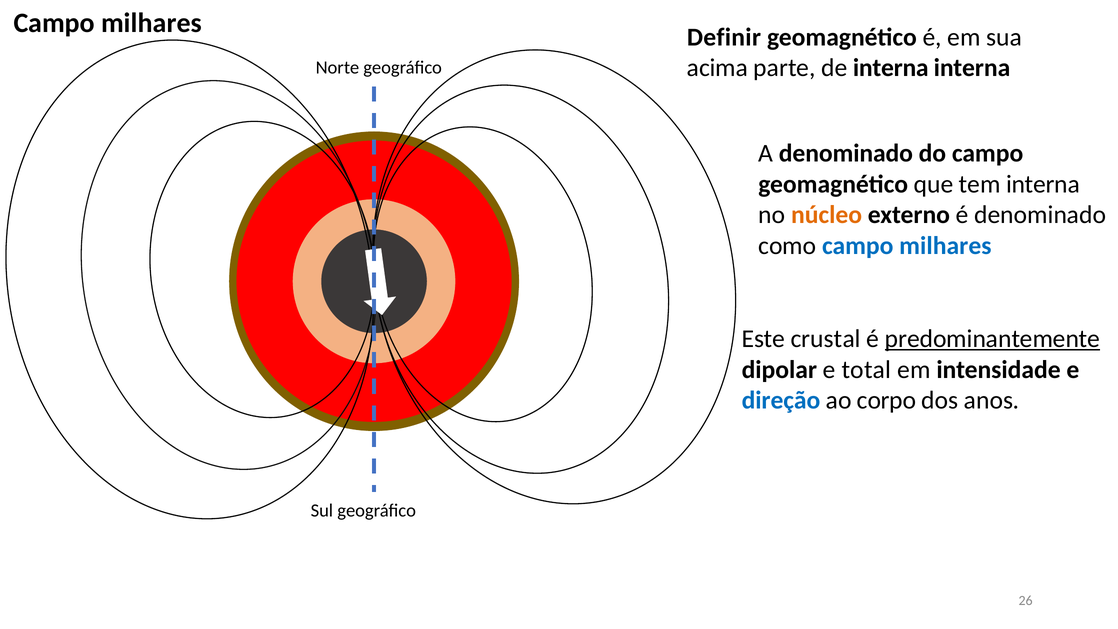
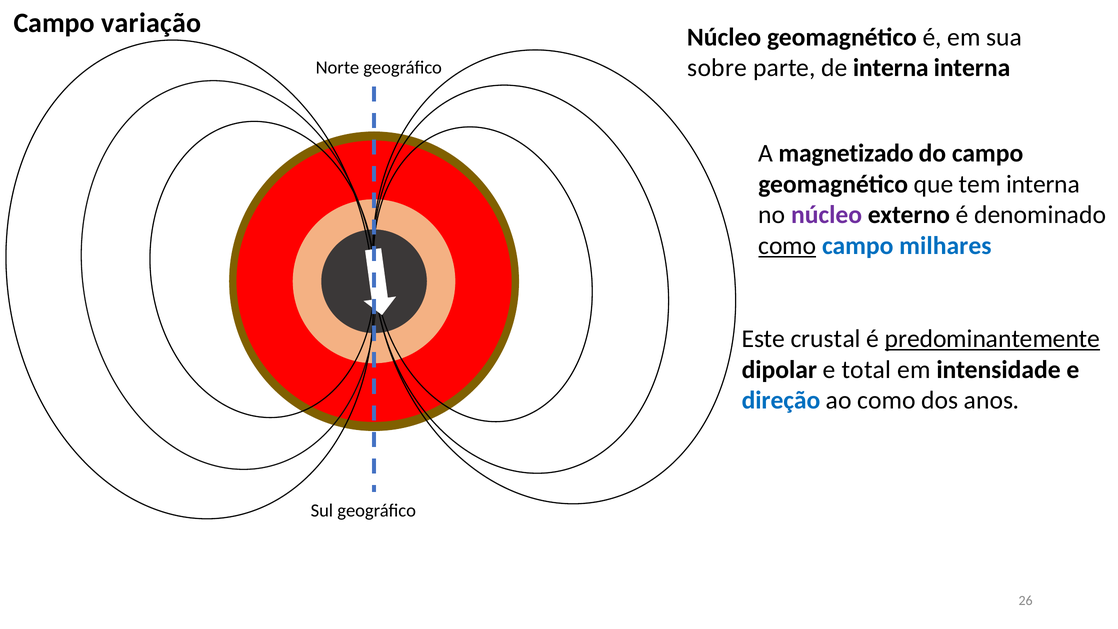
milhares at (152, 23): milhares -> variação
Definir at (724, 37): Definir -> Núcleo
acima: acima -> sobre
A denominado: denominado -> magnetizado
núcleo at (827, 215) colour: orange -> purple
como at (787, 246) underline: none -> present
ao corpo: corpo -> como
